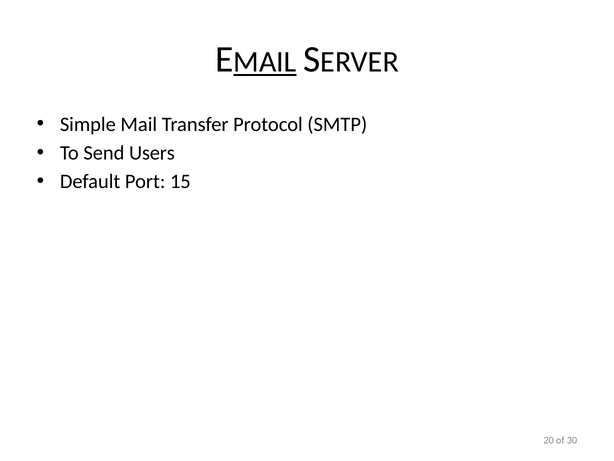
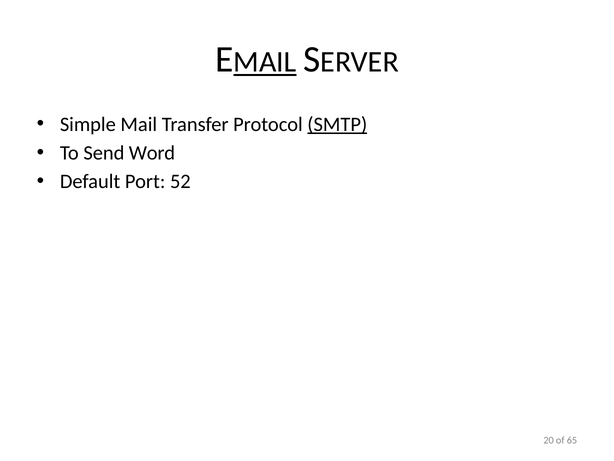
SMTP underline: none -> present
Users: Users -> Word
15: 15 -> 52
30: 30 -> 65
